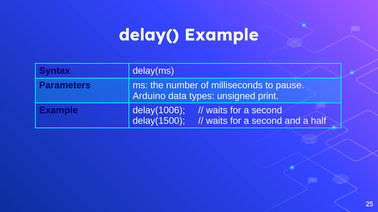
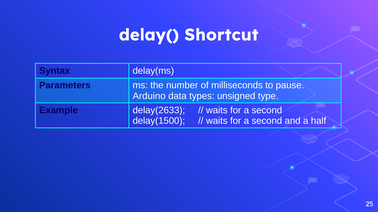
delay( Example: Example -> Shortcut
print: print -> type
delay(1006: delay(1006 -> delay(2633
